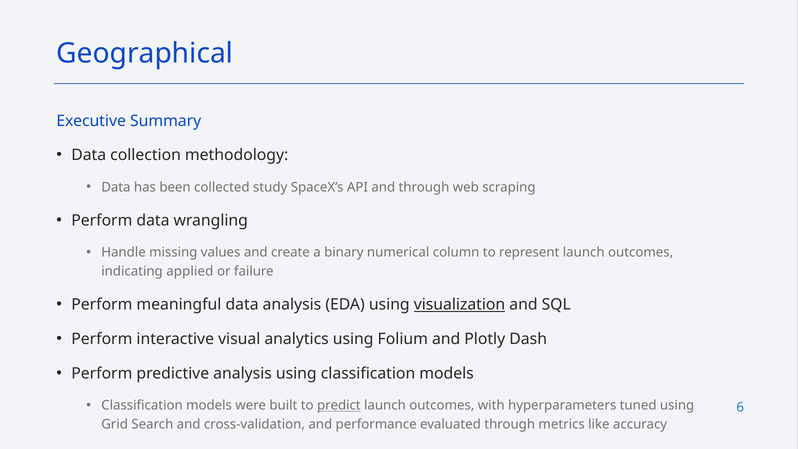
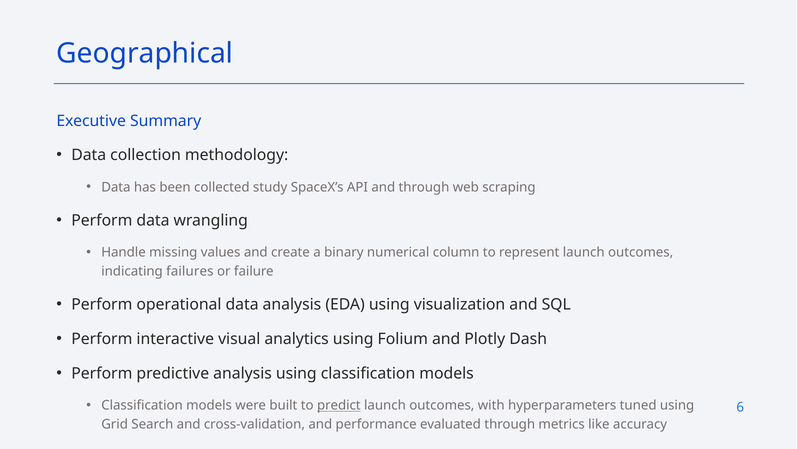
applied: applied -> failures
meaningful: meaningful -> operational
visualization underline: present -> none
